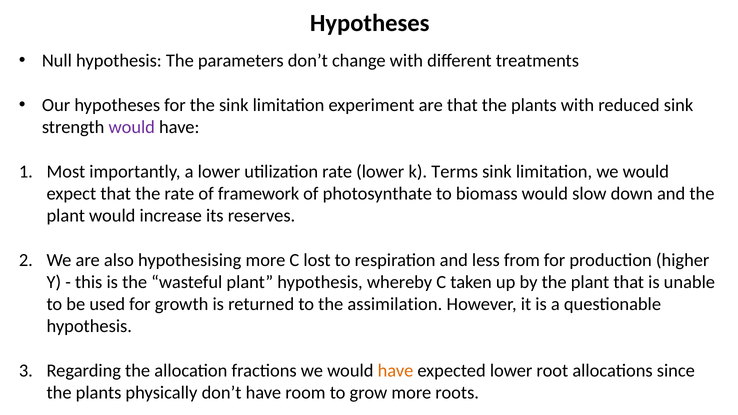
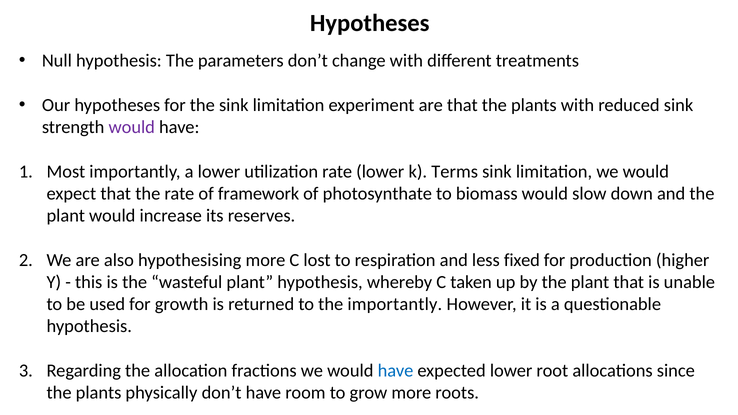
from: from -> fixed
the assimilation: assimilation -> importantly
have at (396, 371) colour: orange -> blue
